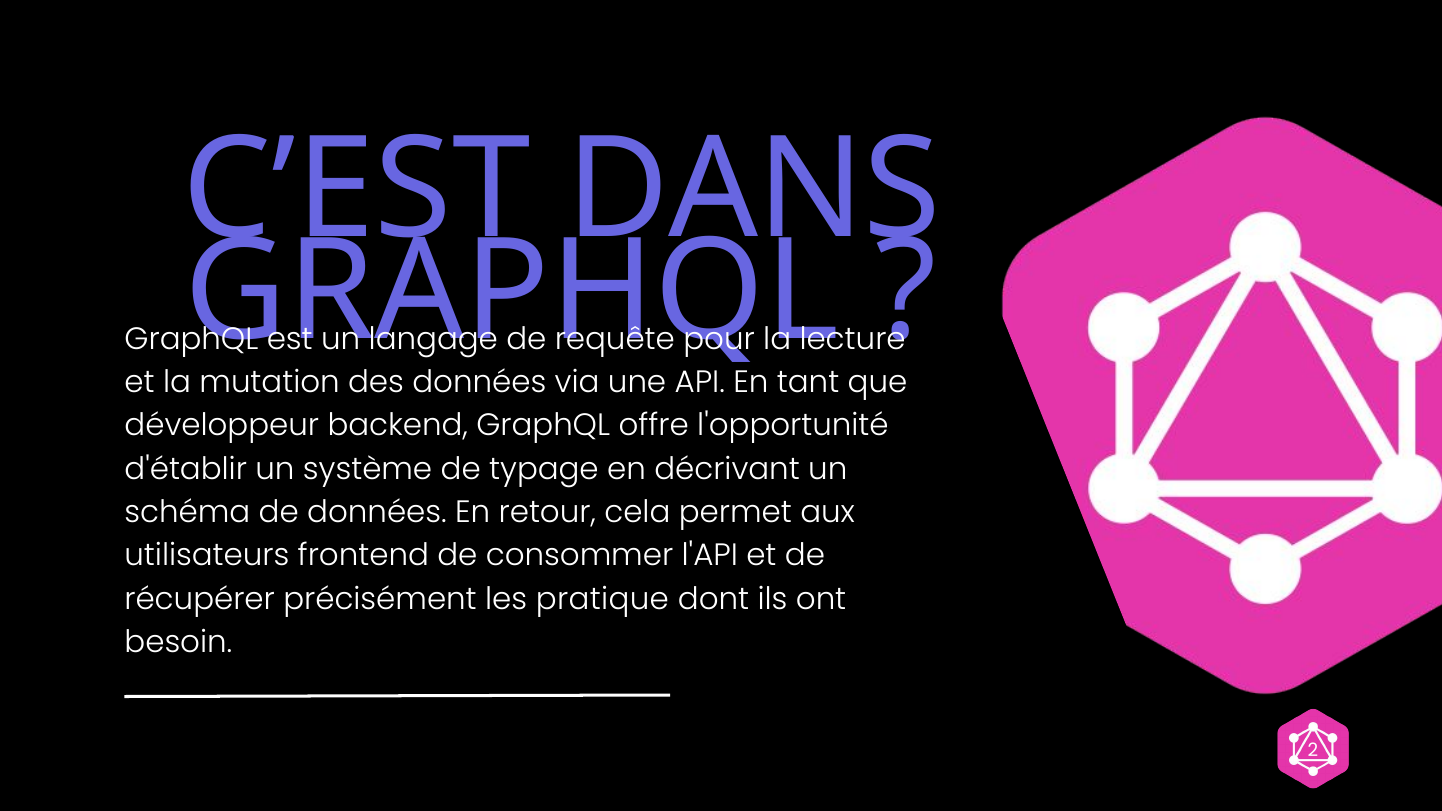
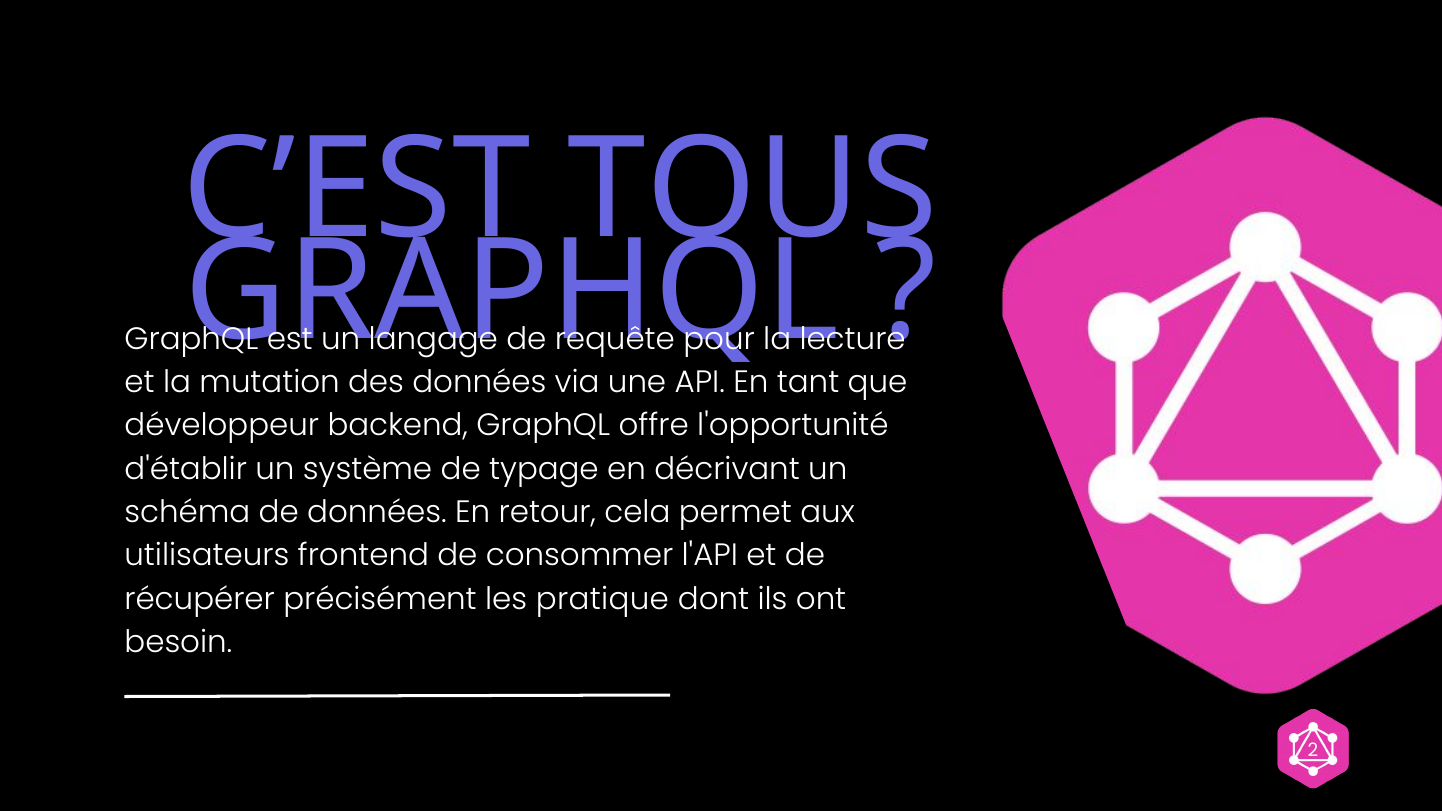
DANS: DANS -> TOUS
